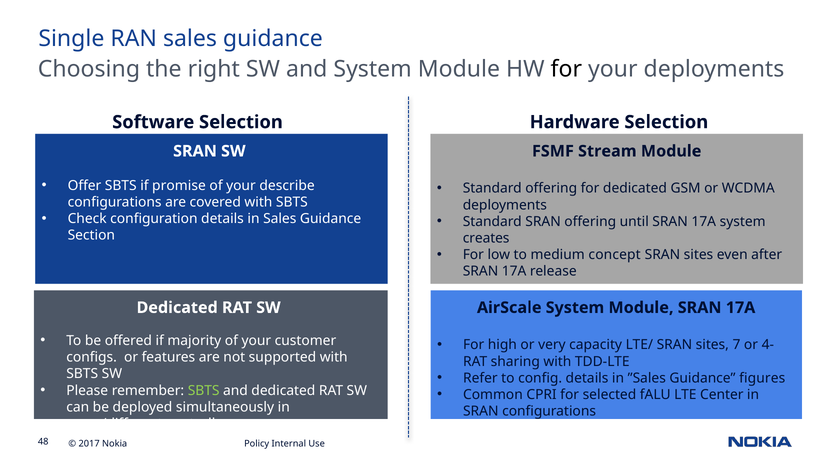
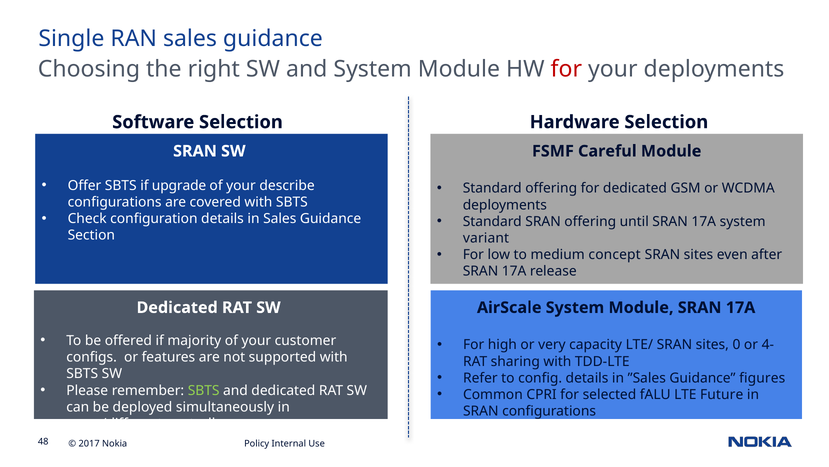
for at (566, 69) colour: black -> red
Stream: Stream -> Careful
promise: promise -> upgrade
creates: creates -> variant
7: 7 -> 0
Center: Center -> Future
